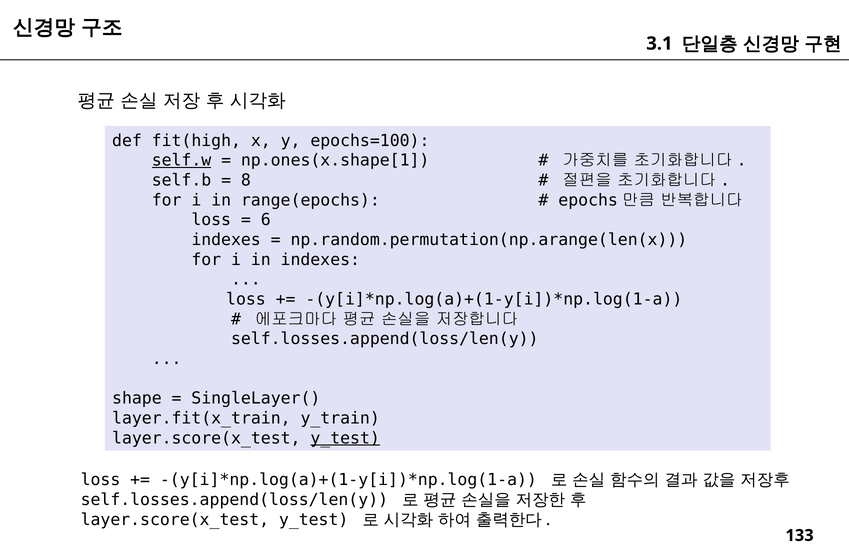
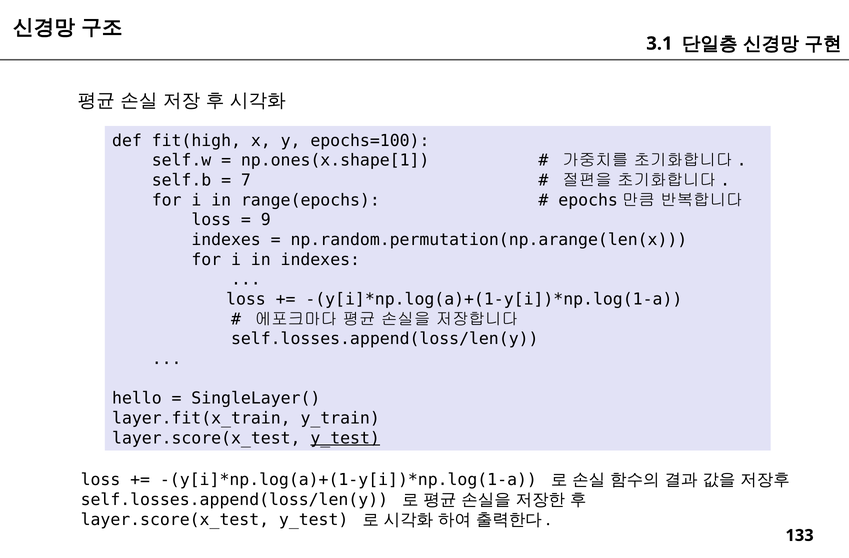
self.w underline: present -> none
8: 8 -> 7
6: 6 -> 9
shape: shape -> hello
